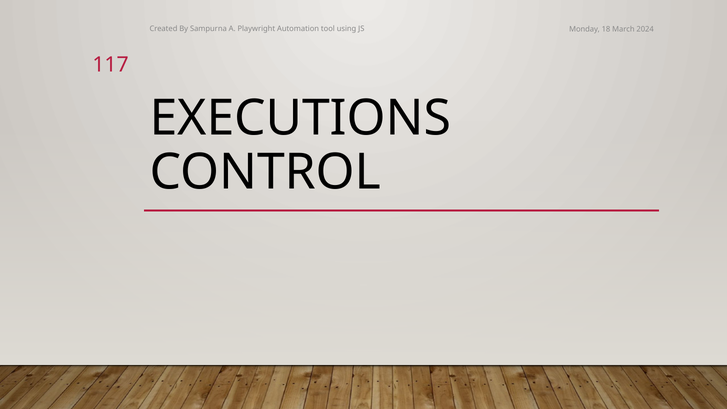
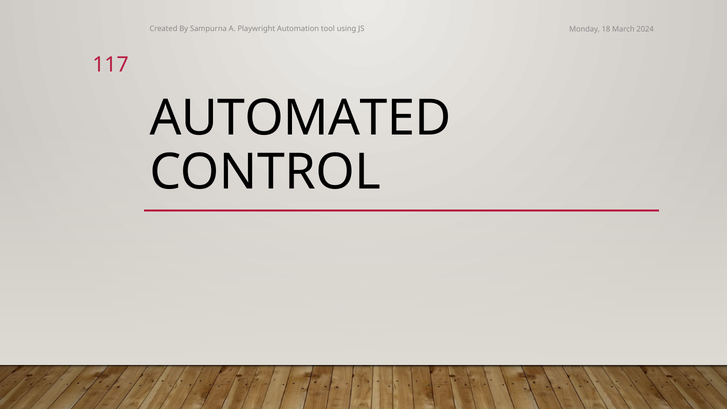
EXECUTIONS: EXECUTIONS -> AUTOMATED
